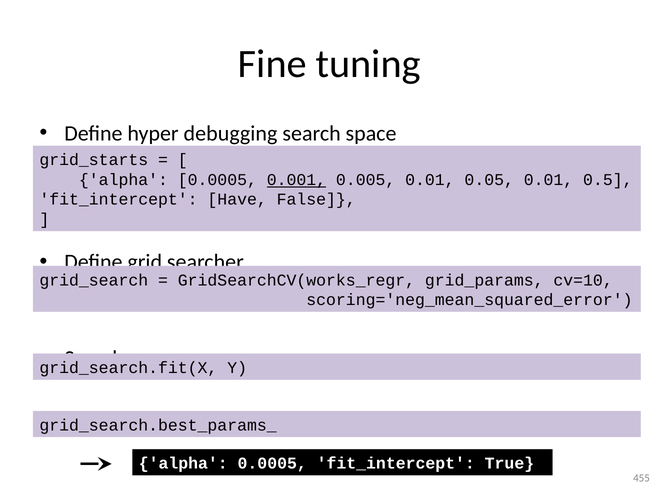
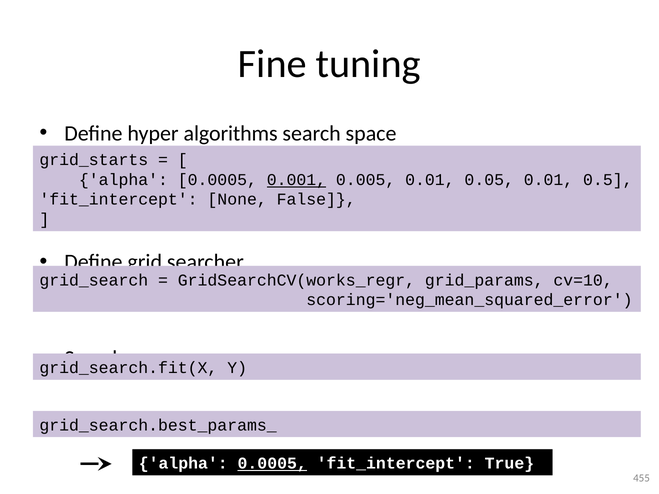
debugging: debugging -> algorithms
Have: Have -> None
0.0005 at (272, 464) underline: none -> present
